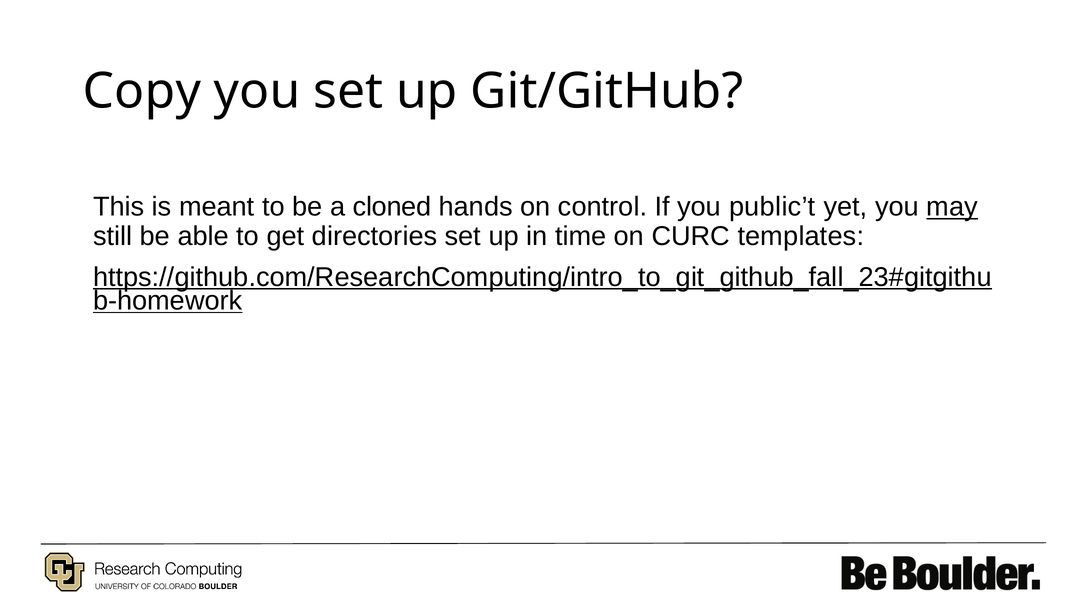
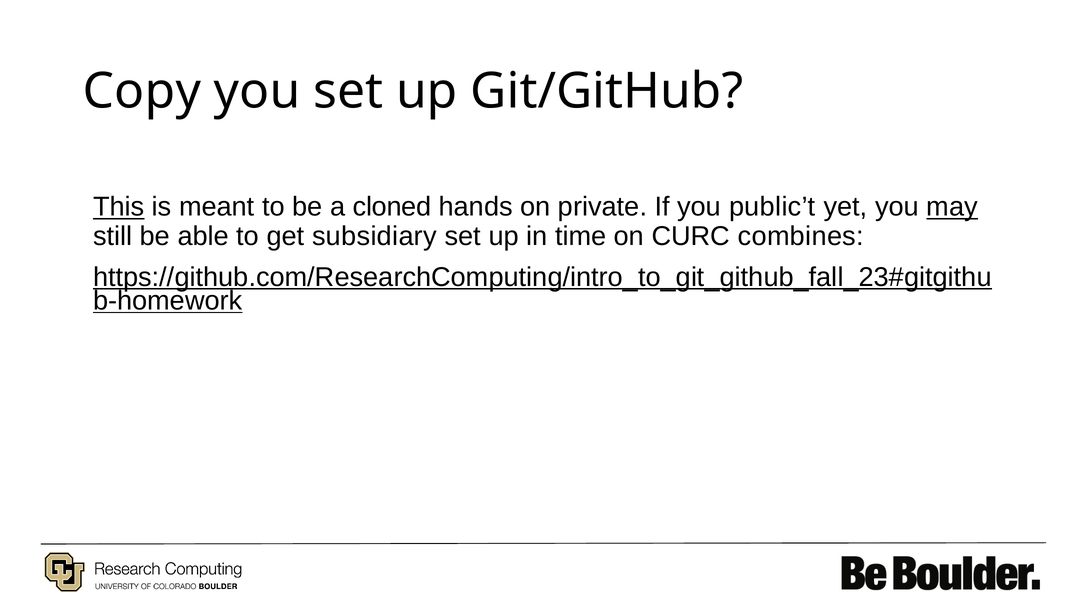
This underline: none -> present
control: control -> private
directories: directories -> subsidiary
templates: templates -> combines
